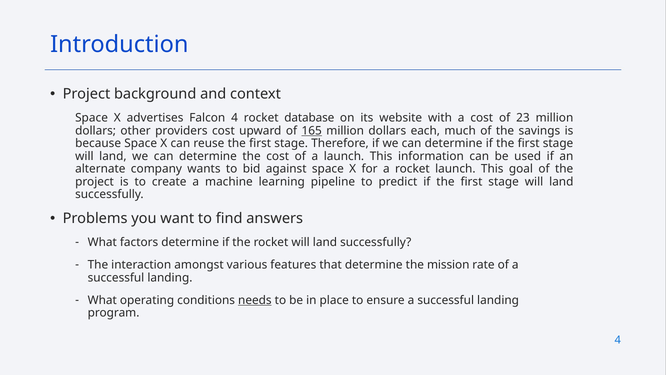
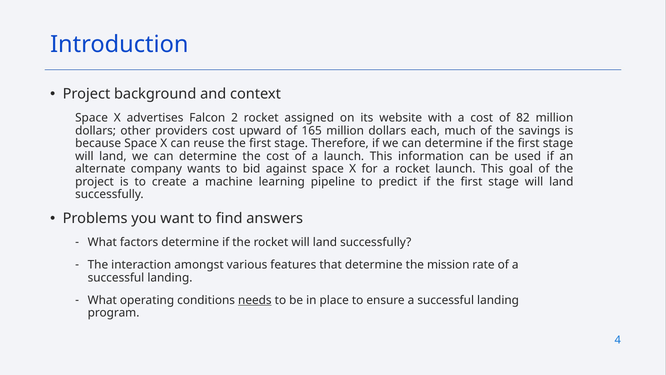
Falcon 4: 4 -> 2
database: database -> assigned
23: 23 -> 82
165 underline: present -> none
